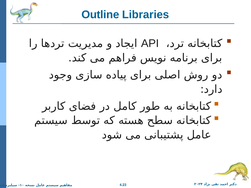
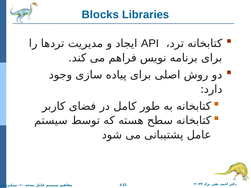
Outline: Outline -> Blocks
